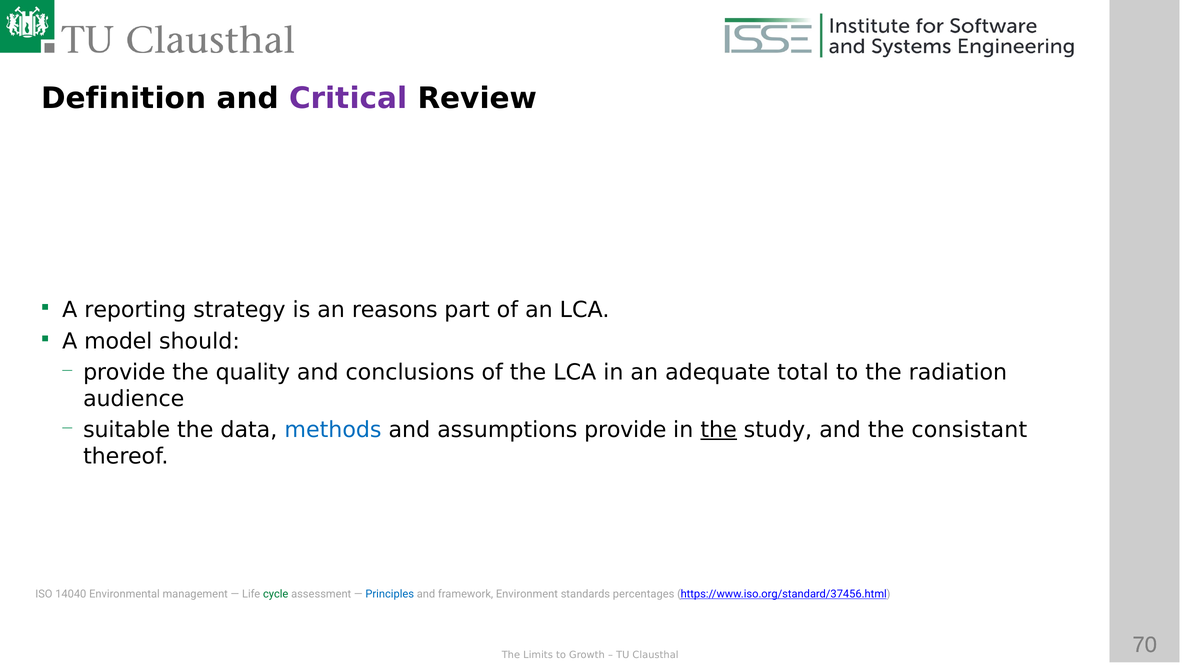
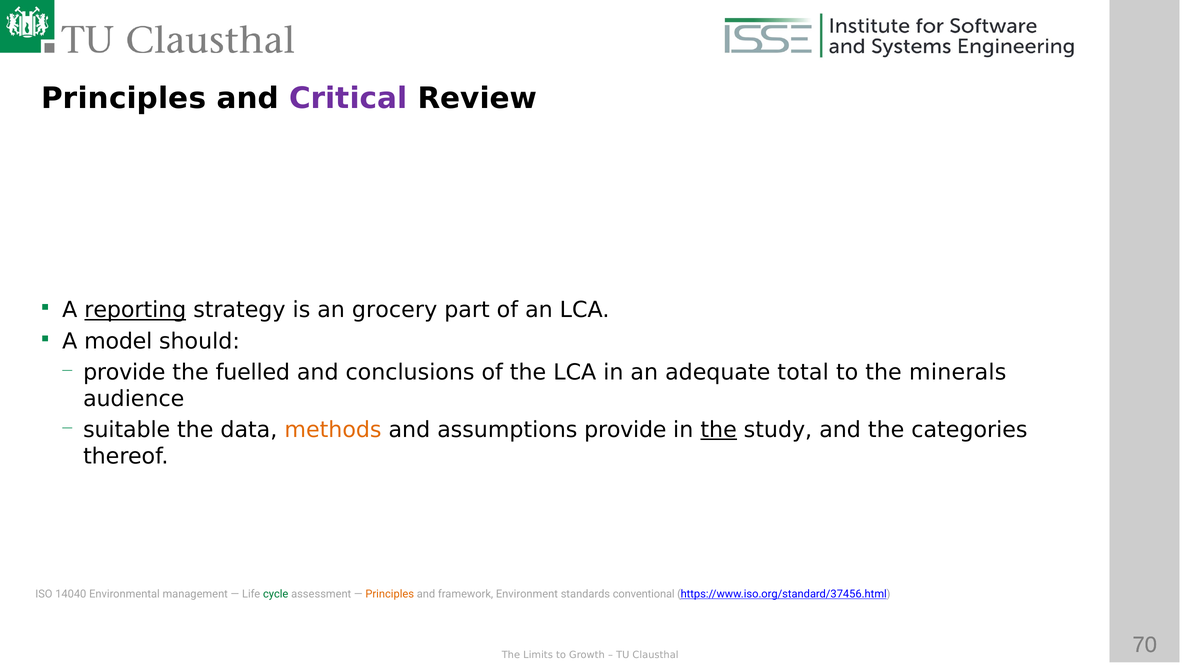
Definition at (124, 98): Definition -> Principles
reporting underline: none -> present
reasons: reasons -> grocery
quality: quality -> fuelled
radiation: radiation -> minerals
methods colour: blue -> orange
consistant: consistant -> categories
Principles at (390, 594) colour: blue -> orange
percentages: percentages -> conventional
